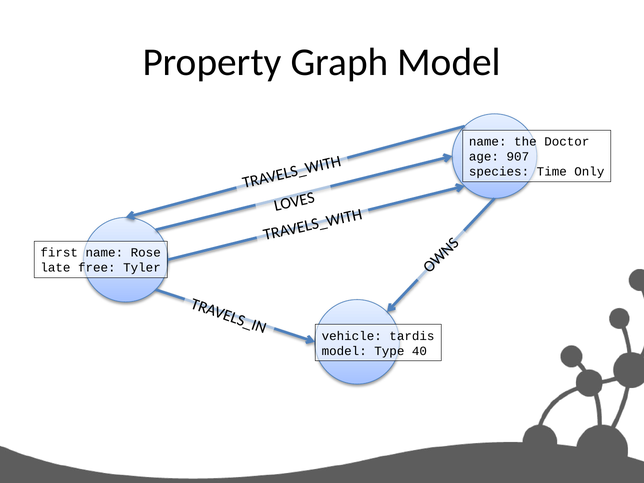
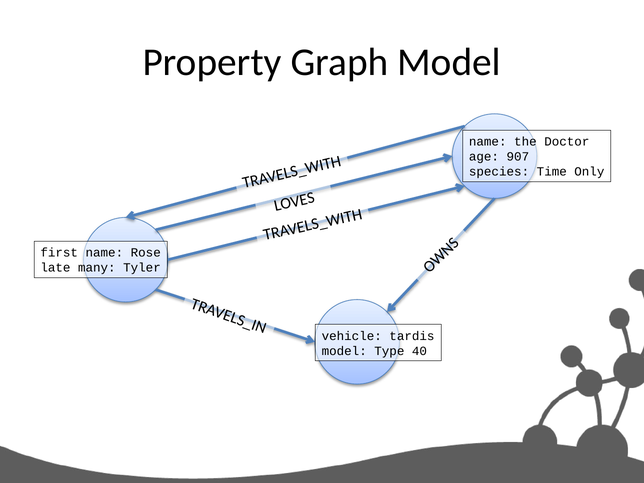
free: free -> many
